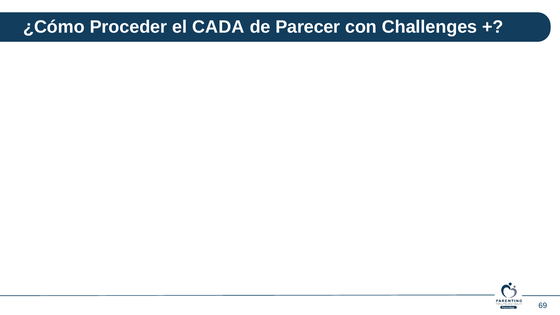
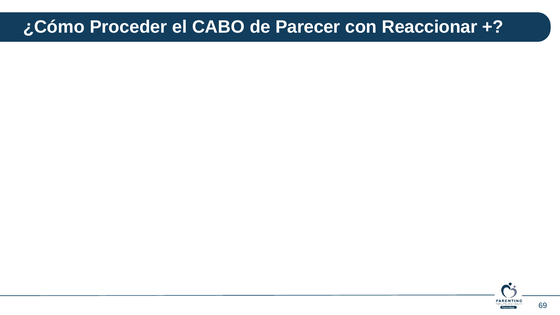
CADA: CADA -> CABO
Challenges: Challenges -> Reaccionar
